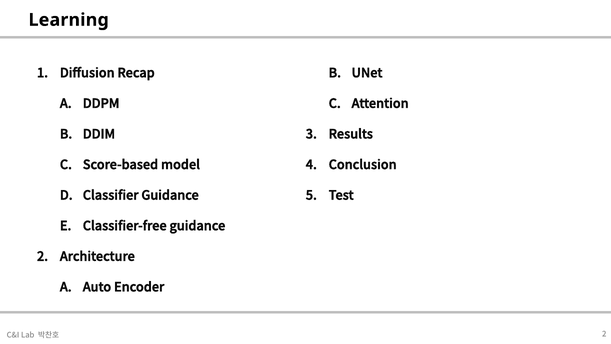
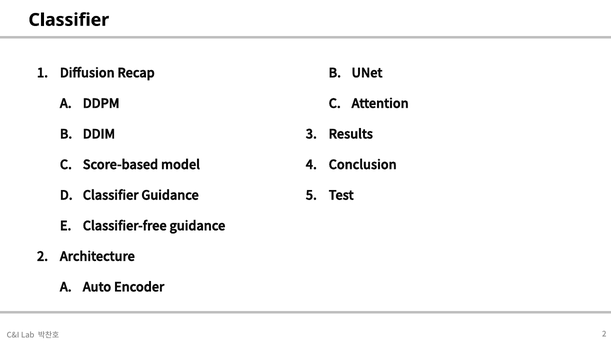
Learning at (69, 20): Learning -> Classifier
